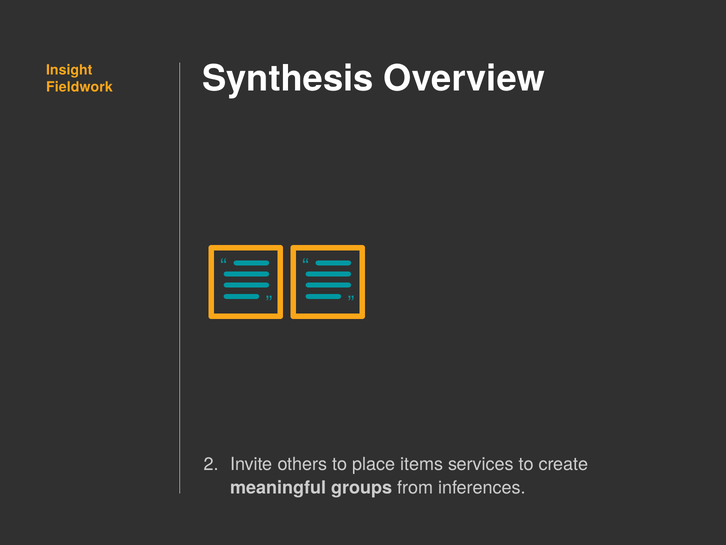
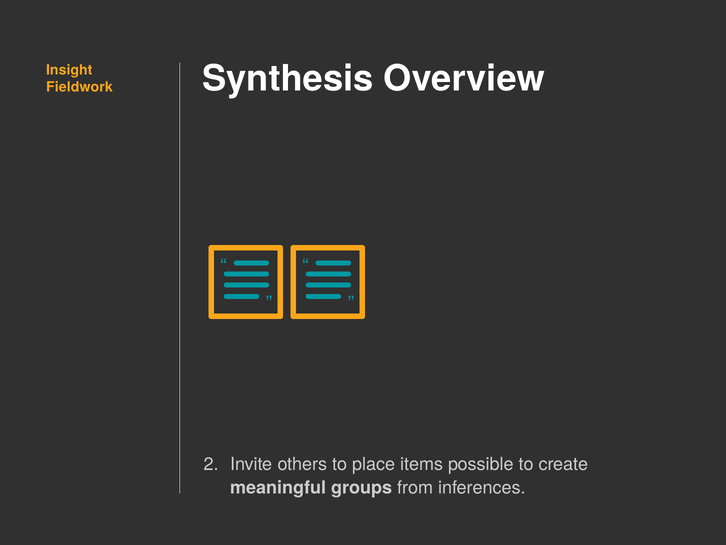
services: services -> possible
